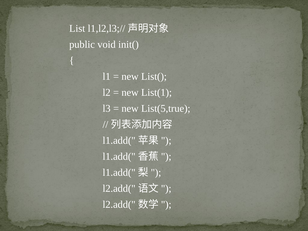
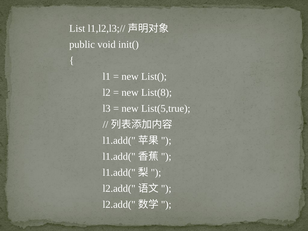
List(1: List(1 -> List(8
